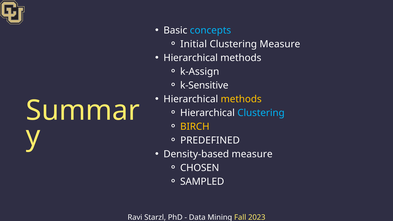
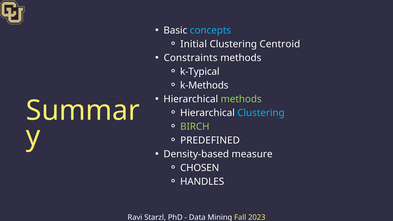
Clustering Measure: Measure -> Centroid
Hierarchical at (191, 58): Hierarchical -> Constraints
k-Assign: k-Assign -> k-Typical
k-Sensitive: k-Sensitive -> k-Methods
methods at (241, 99) colour: yellow -> light green
BIRCH colour: yellow -> light green
SAMPLED: SAMPLED -> HANDLES
